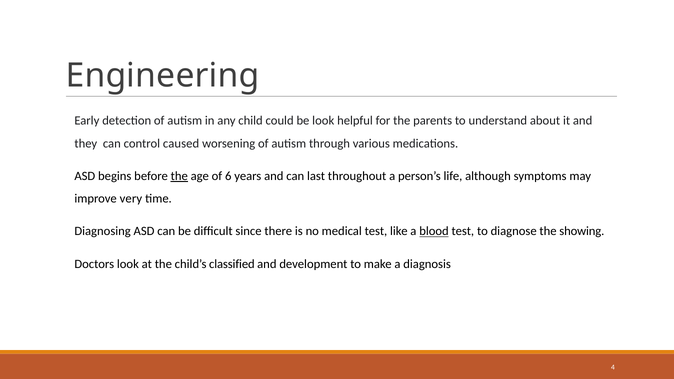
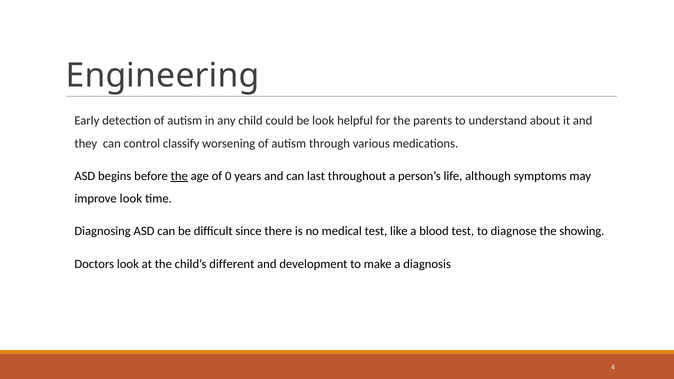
caused: caused -> classify
6: 6 -> 0
improve very: very -> look
blood underline: present -> none
classified: classified -> different
